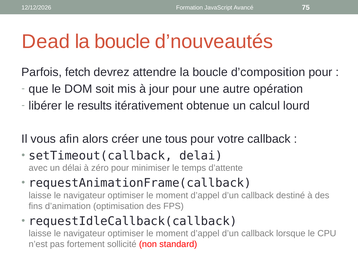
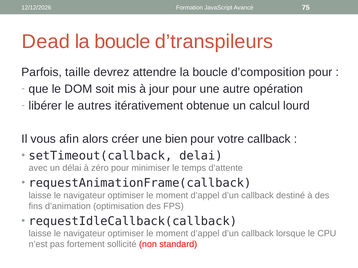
d’nouveautés: d’nouveautés -> d’transpileurs
fetch: fetch -> taille
results: results -> autres
tous: tous -> bien
